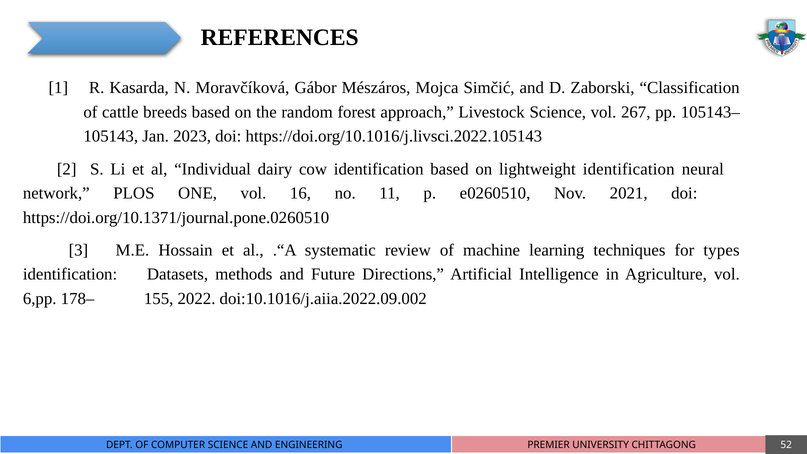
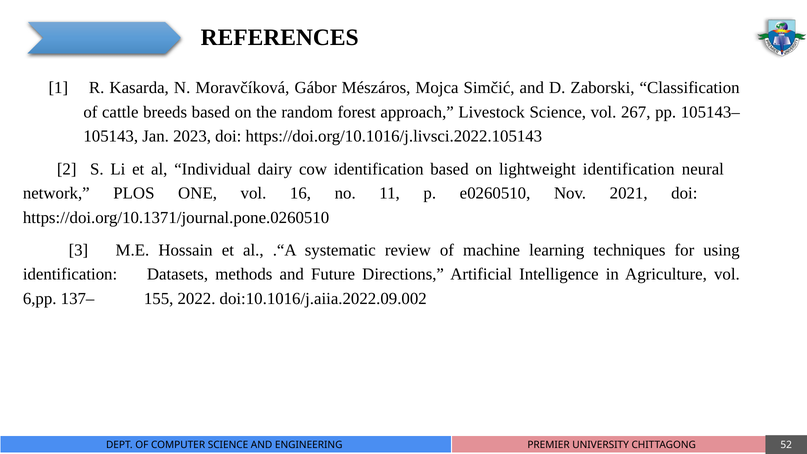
types: types -> using
178–: 178– -> 137–
